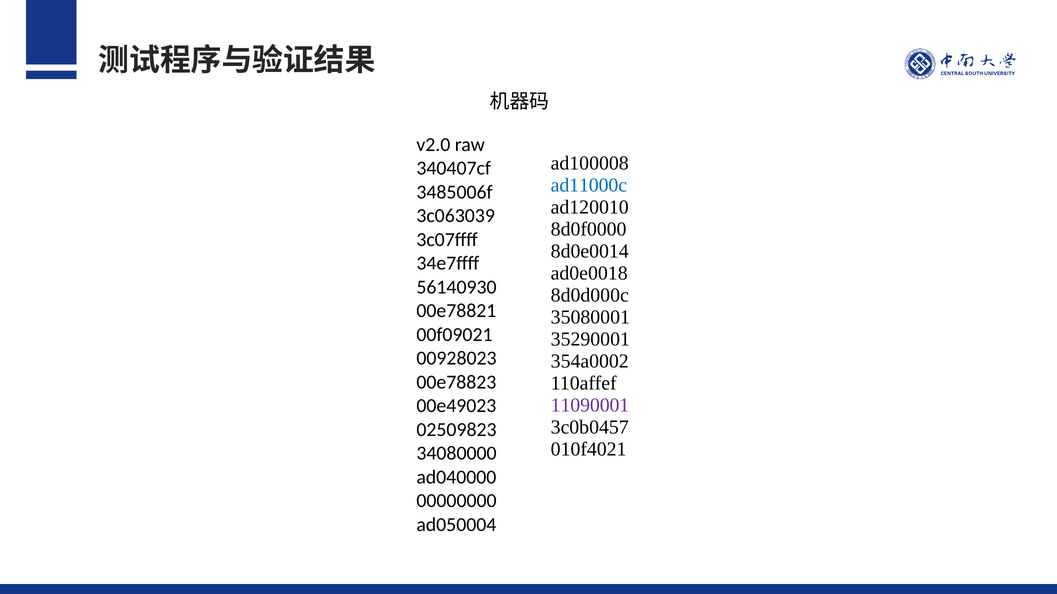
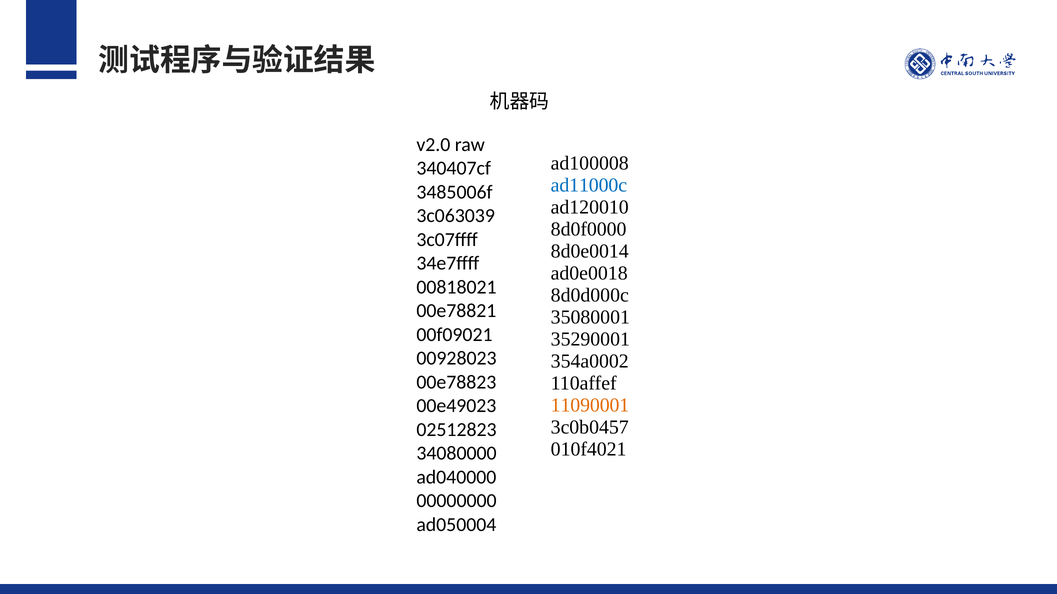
56140930: 56140930 -> 00818021
11090001 colour: purple -> orange
02509823: 02509823 -> 02512823
